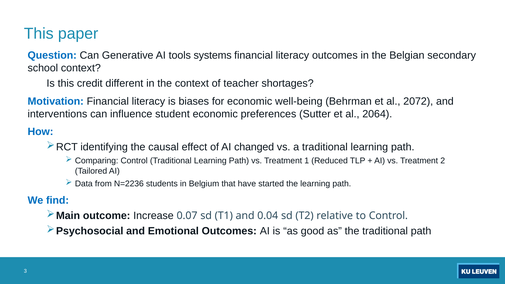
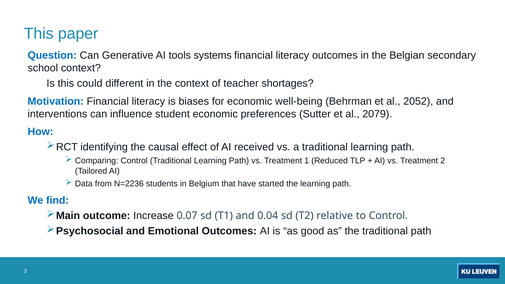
credit: credit -> could
2072: 2072 -> 2052
2064: 2064 -> 2079
changed: changed -> received
